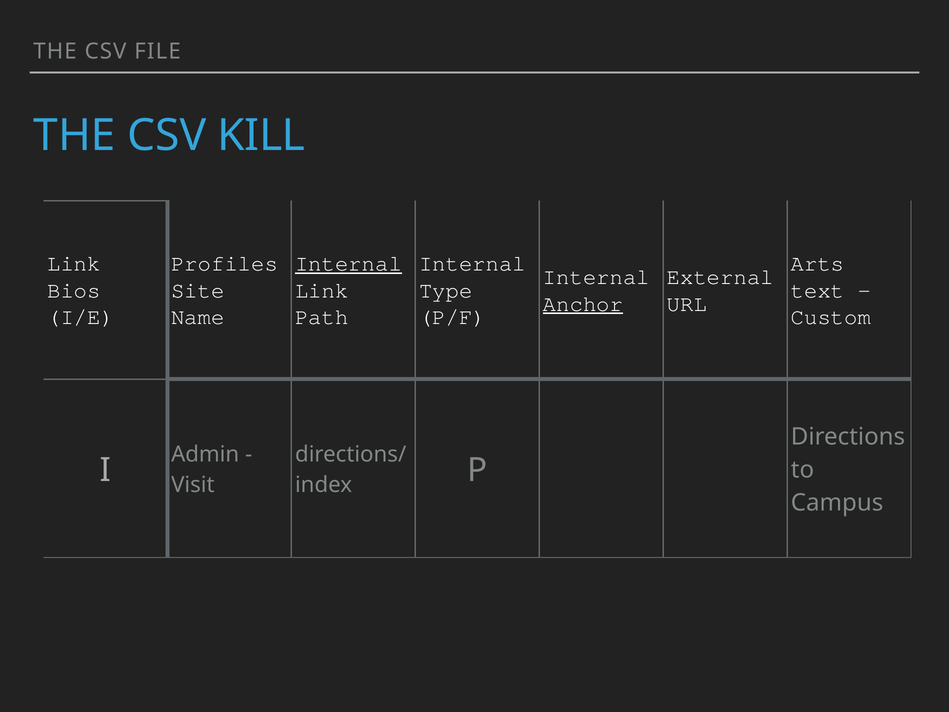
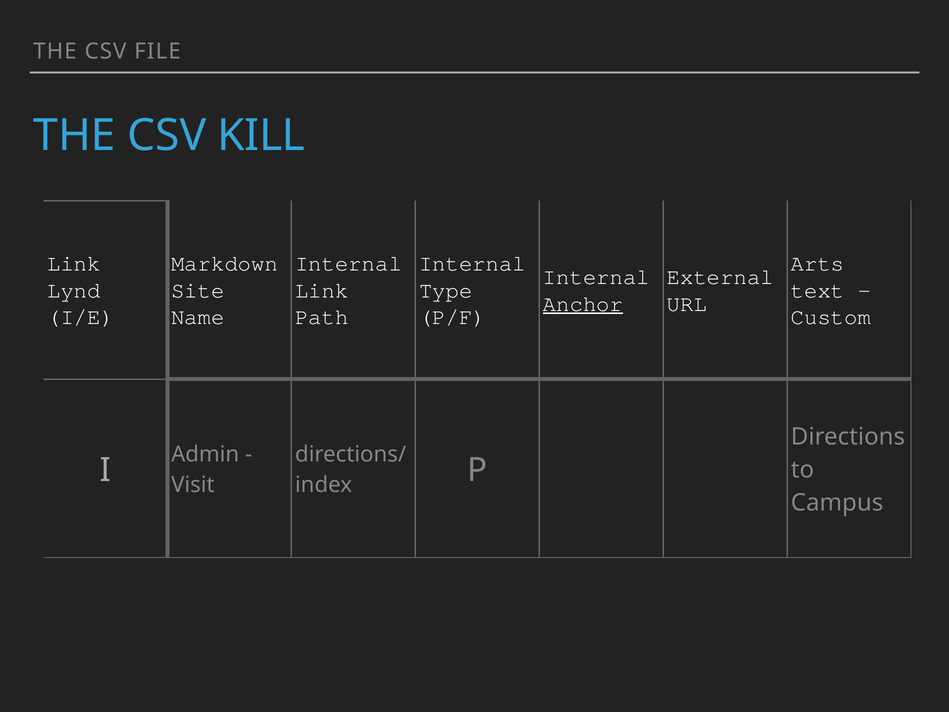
Profiles: Profiles -> Markdown
Internal at (348, 264) underline: present -> none
Bios: Bios -> Lynd
